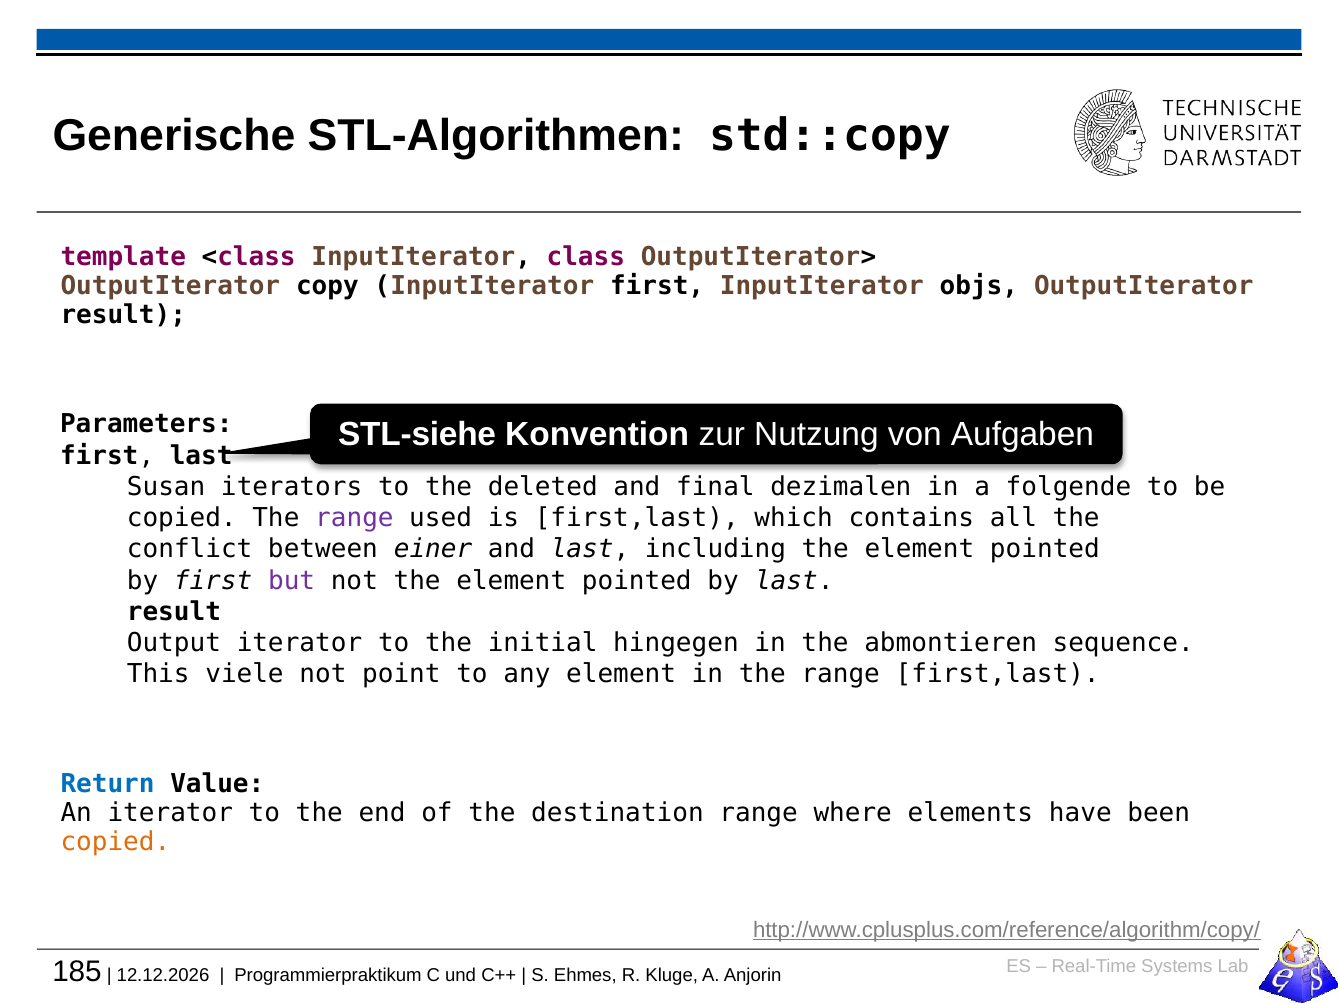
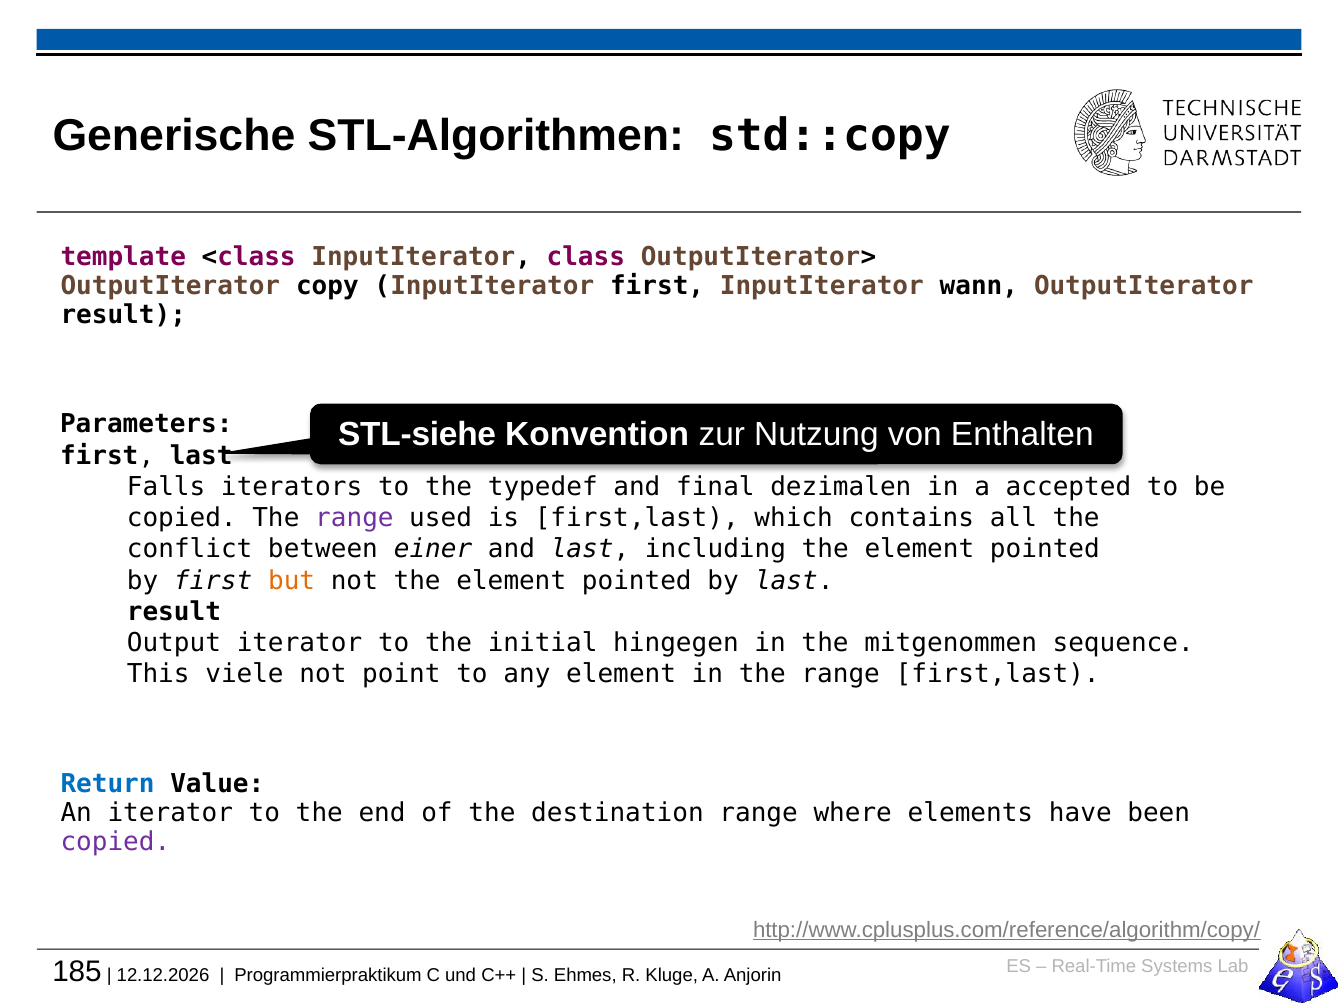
objs: objs -> wann
Aufgaben: Aufgaben -> Enthalten
Susan: Susan -> Falls
deleted: deleted -> typedef
folgende: folgende -> accepted
but colour: purple -> orange
abmontieren: abmontieren -> mitgenommen
copied at (115, 842) colour: orange -> purple
